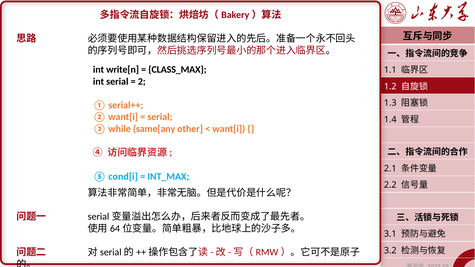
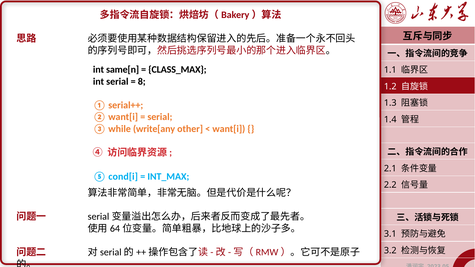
write[n: write[n -> same[n
2: 2 -> 8
same[any: same[any -> write[any
